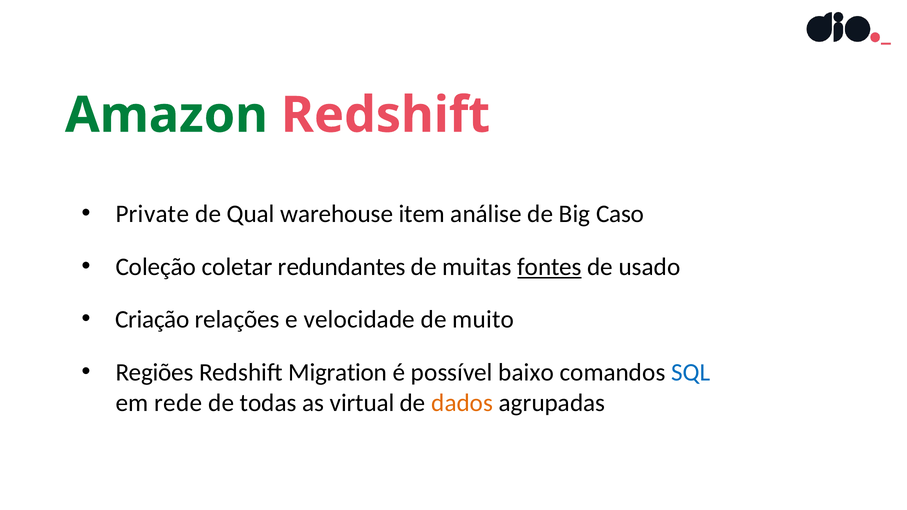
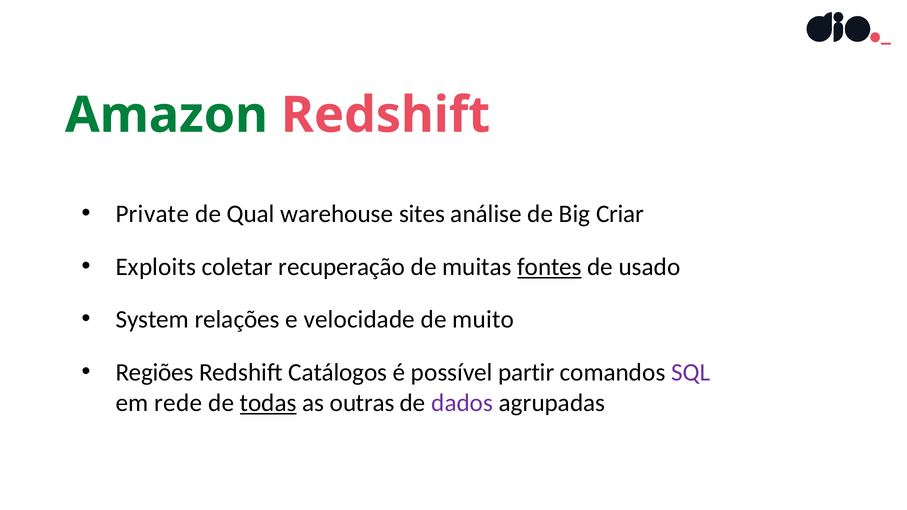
item: item -> sites
Caso: Caso -> Criar
Coleção: Coleção -> Exploits
redundantes: redundantes -> recuperação
Criação: Criação -> System
Migration: Migration -> Catálogos
baixo: baixo -> partir
SQL colour: blue -> purple
todas underline: none -> present
virtual: virtual -> outras
dados colour: orange -> purple
